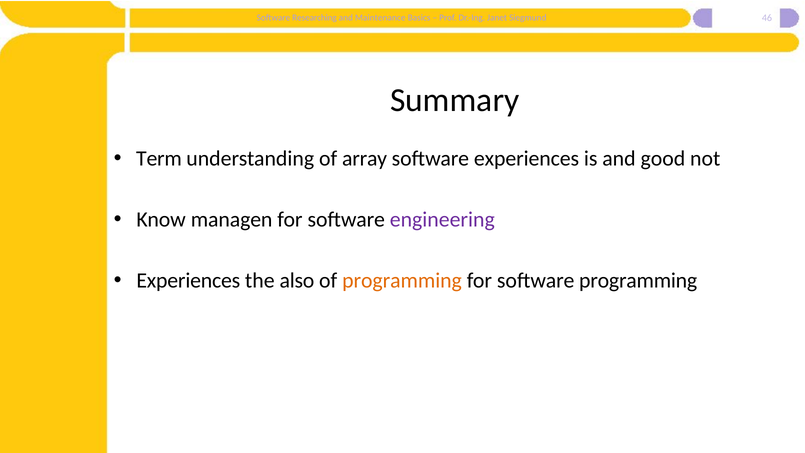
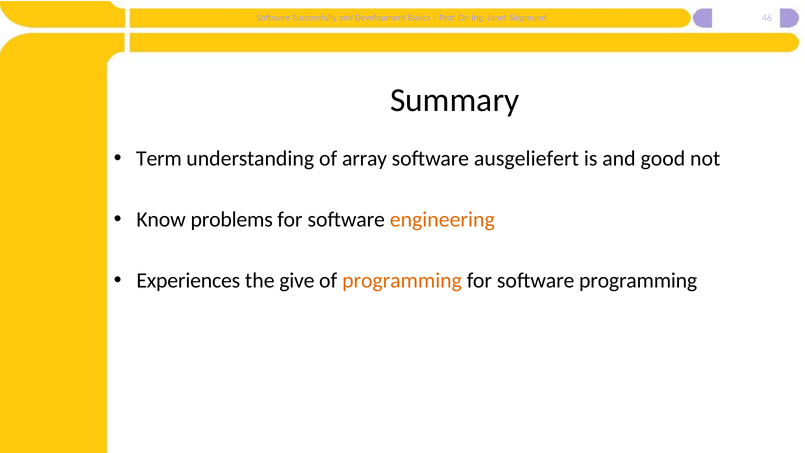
Researching: Researching -> Successfully
Maintenance: Maintenance -> Development
software experiences: experiences -> ausgeliefert
managen: managen -> problems
engineering colour: purple -> orange
also: also -> give
